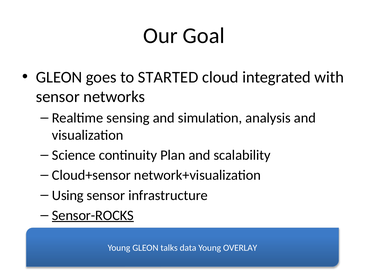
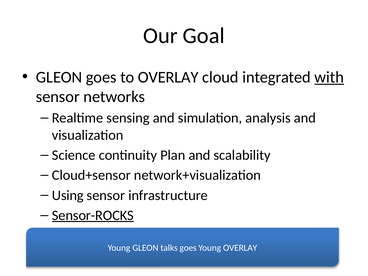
to STARTED: STARTED -> OVERLAY
with underline: none -> present
talks data: data -> goes
